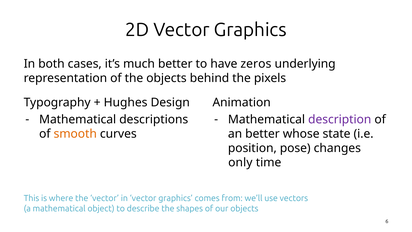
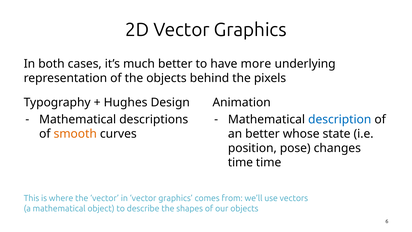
zeros: zeros -> more
description colour: purple -> blue
only at (240, 162): only -> time
